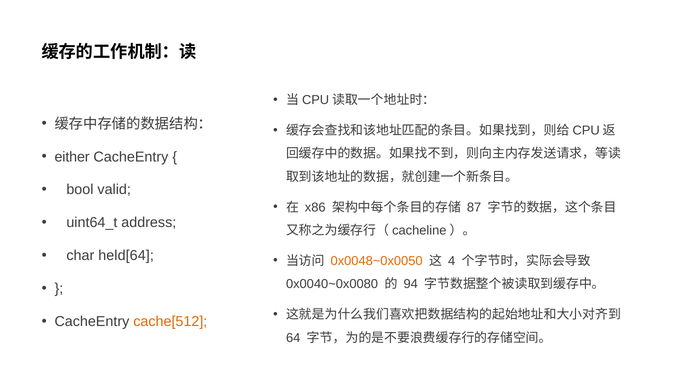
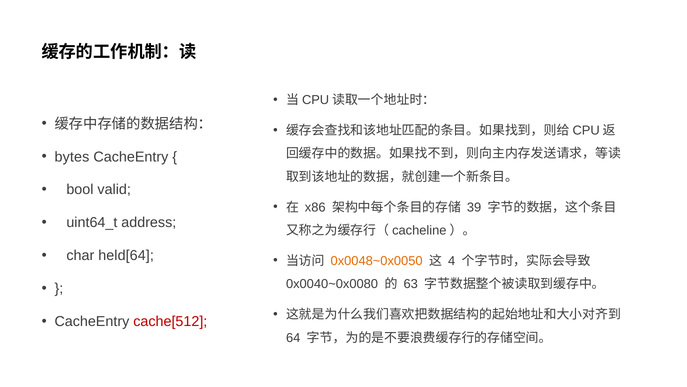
either: either -> bytes
87: 87 -> 39
94: 94 -> 63
cache[512 colour: orange -> red
